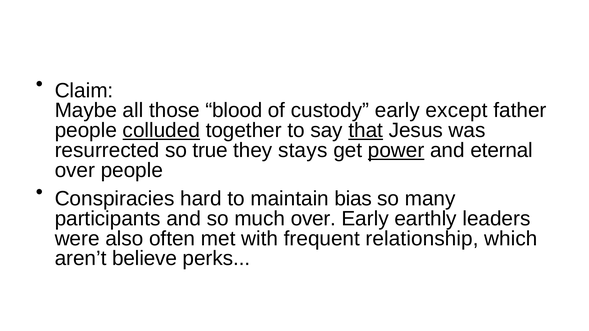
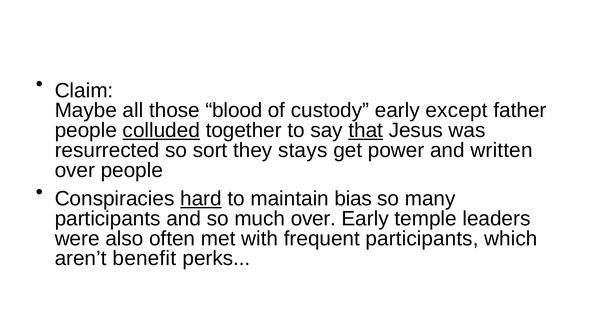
true: true -> sort
power underline: present -> none
eternal: eternal -> written
hard underline: none -> present
earthly: earthly -> temple
frequent relationship: relationship -> participants
believe: believe -> benefit
